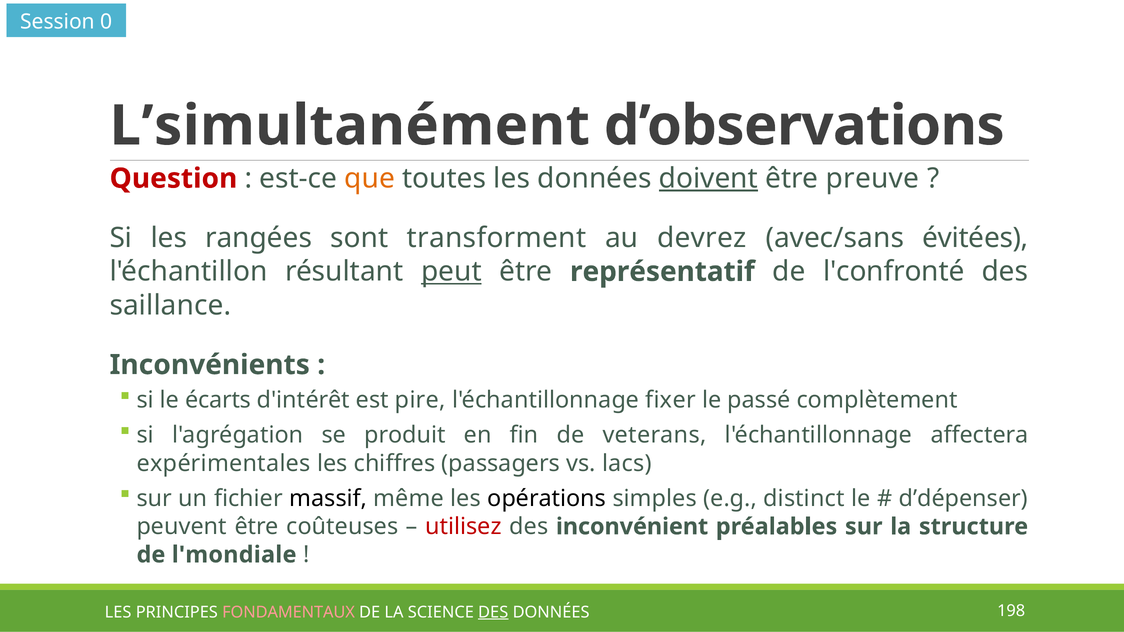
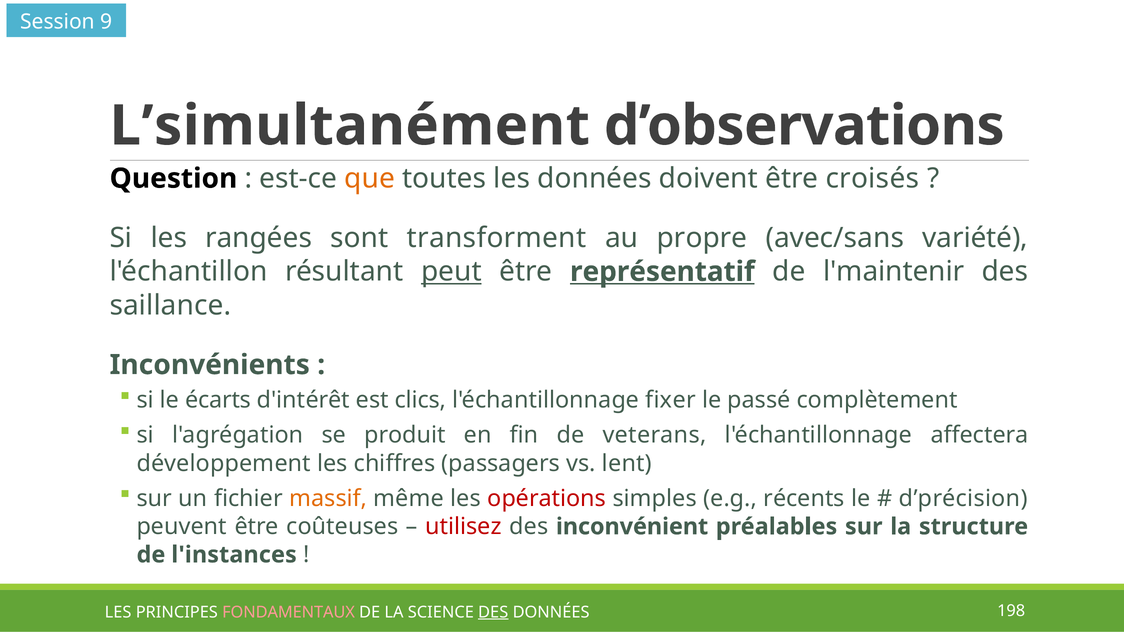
0: 0 -> 9
Question colour: red -> black
doivent underline: present -> none
preuve: preuve -> croisés
devrez: devrez -> propre
évitées: évitées -> variété
représentatif underline: none -> present
l'confronté: l'confronté -> l'maintenir
pire: pire -> clics
expérimentales: expérimentales -> développement
lacs: lacs -> lent
massif colour: black -> orange
opérations colour: black -> red
distinct: distinct -> récents
d’dépenser: d’dépenser -> d’précision
l'mondiale: l'mondiale -> l'instances
